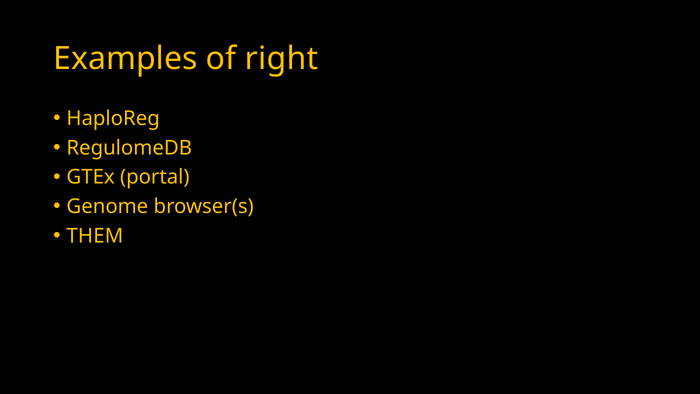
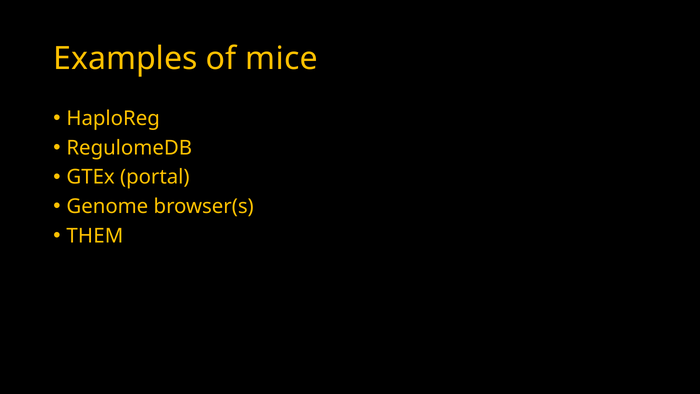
right: right -> mice
